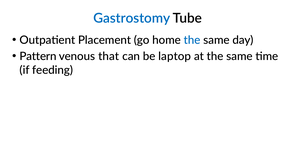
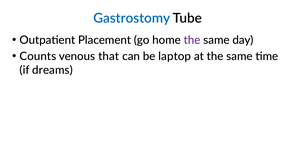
the at (192, 40) colour: blue -> purple
Pattern: Pattern -> Counts
feeding: feeding -> dreams
